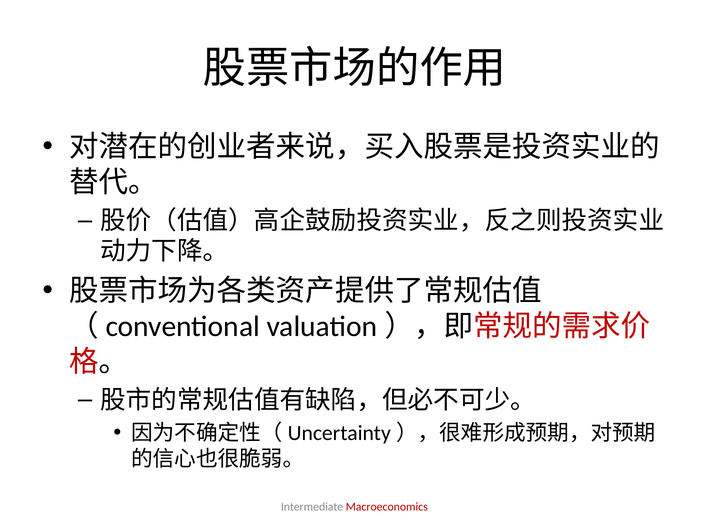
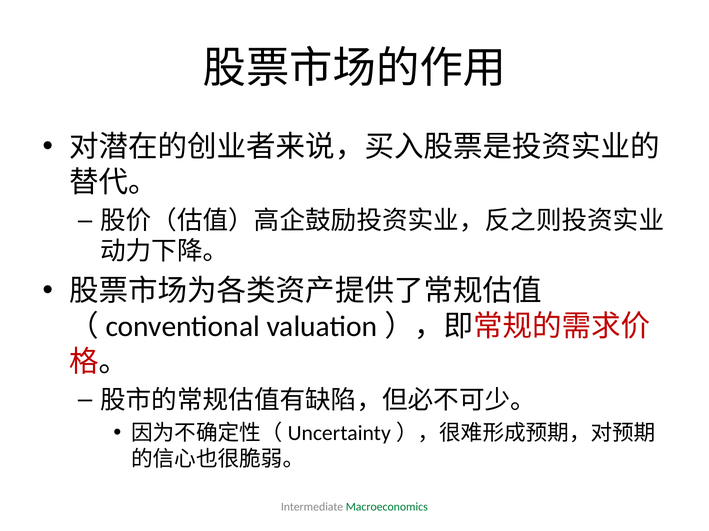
Macroeconomics colour: red -> green
